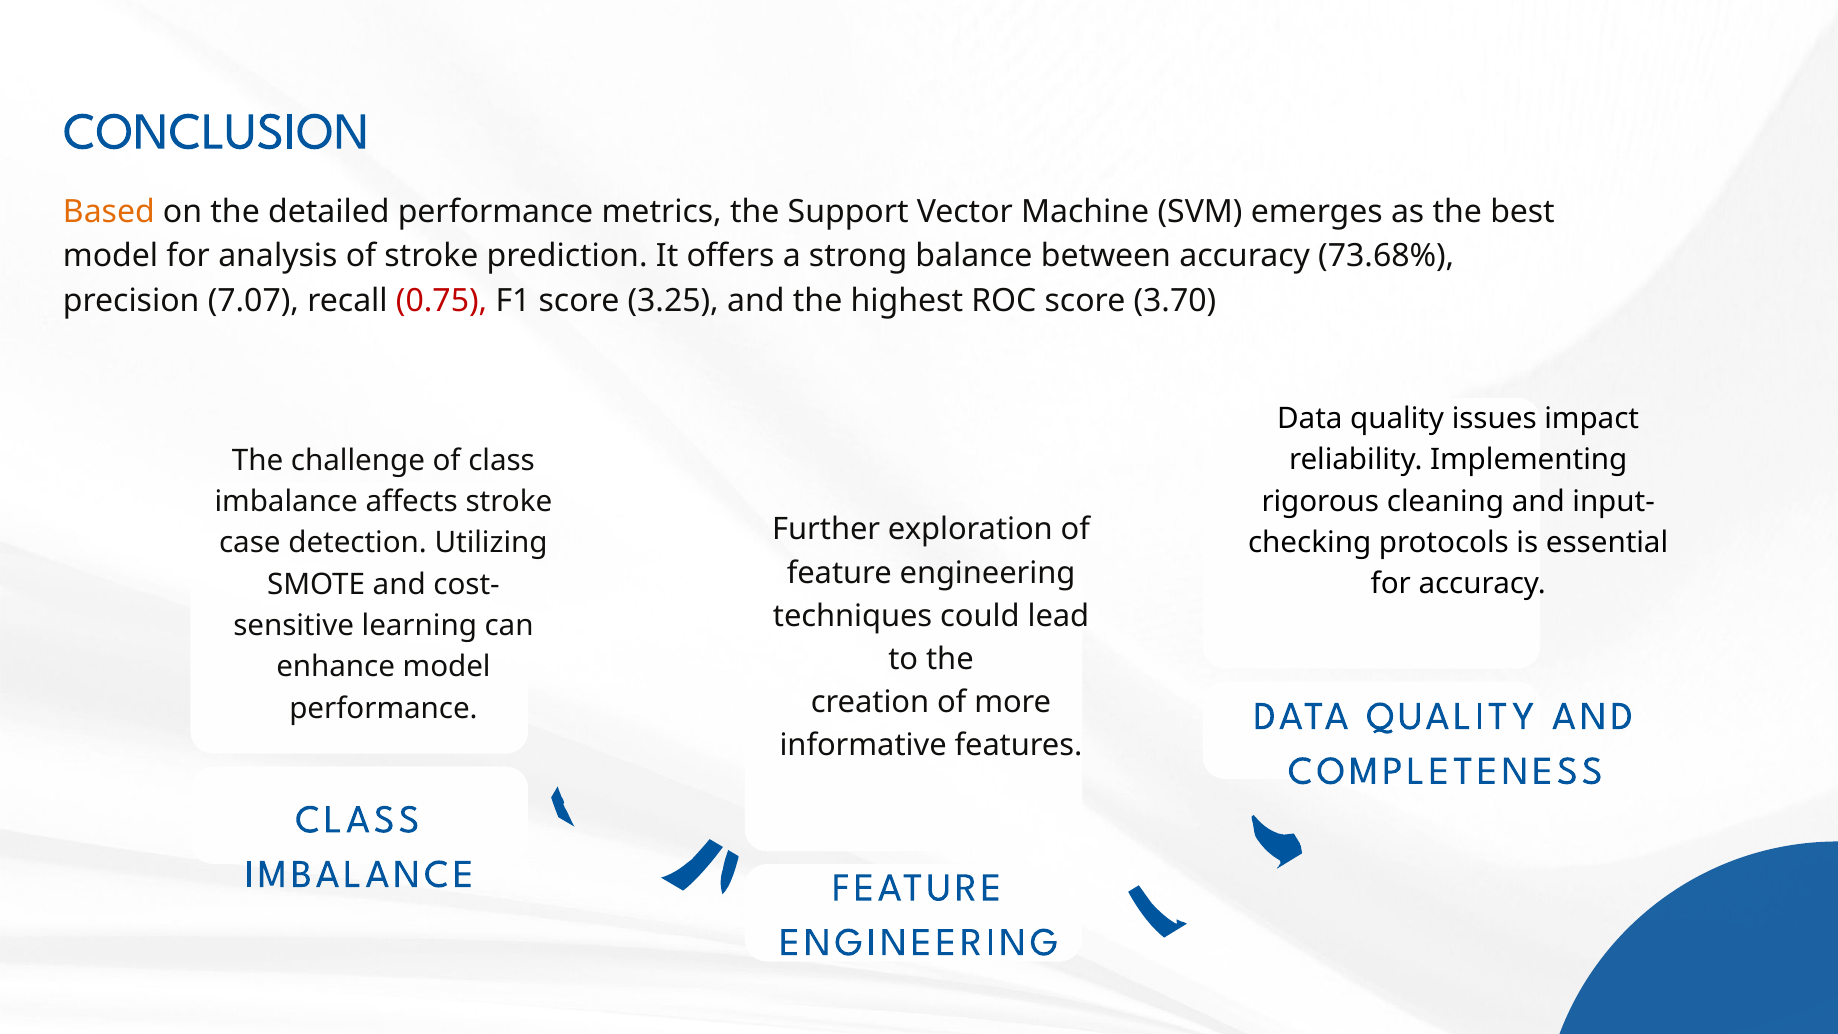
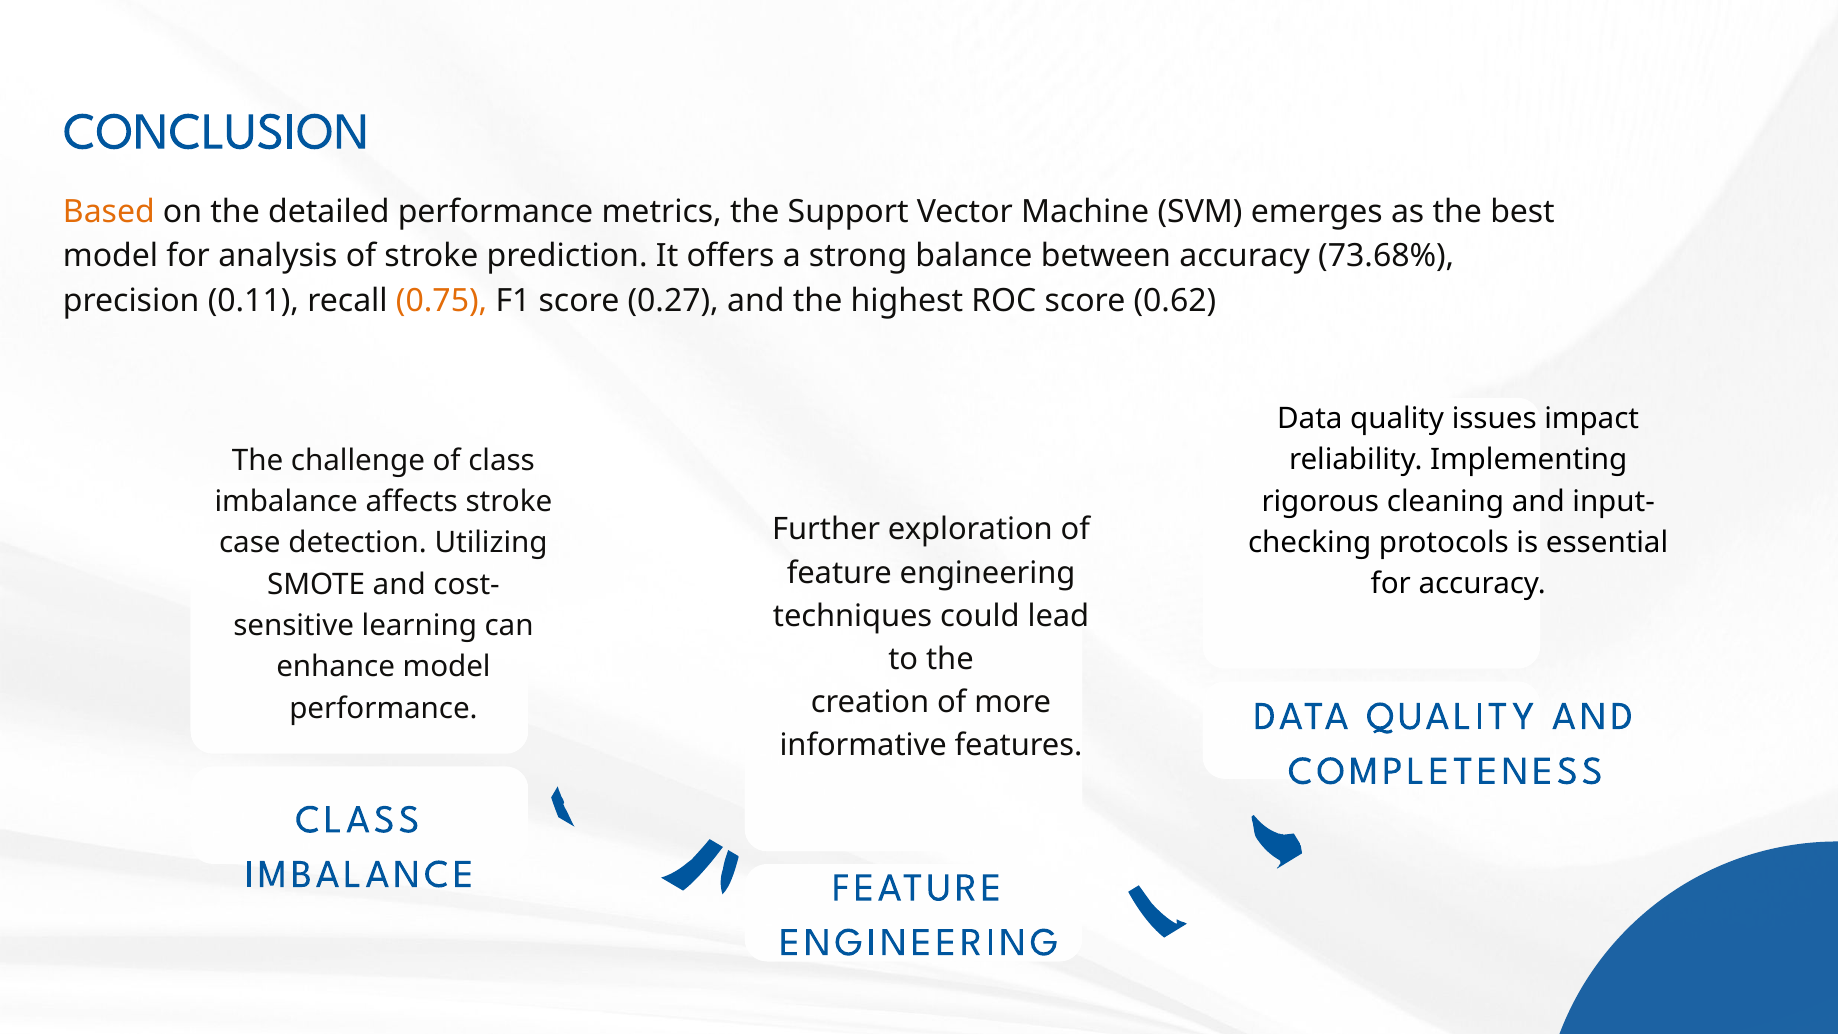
7.07: 7.07 -> 0.11
0.75 colour: red -> orange
3.25: 3.25 -> 0.27
3.70: 3.70 -> 0.62
